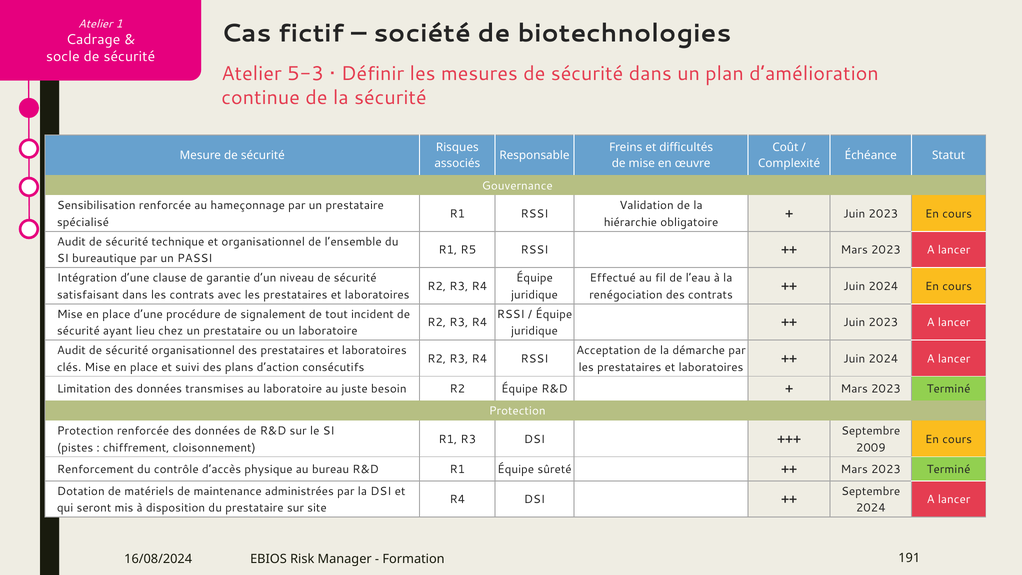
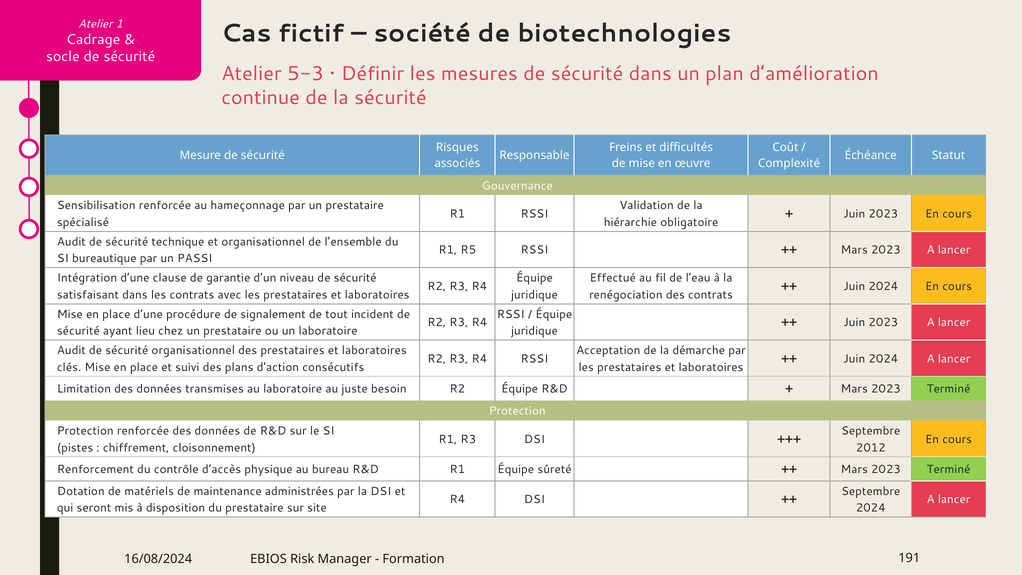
2009: 2009 -> 2012
